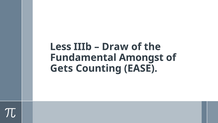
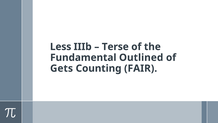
Draw: Draw -> Terse
Amongst: Amongst -> Outlined
EASE: EASE -> FAIR
